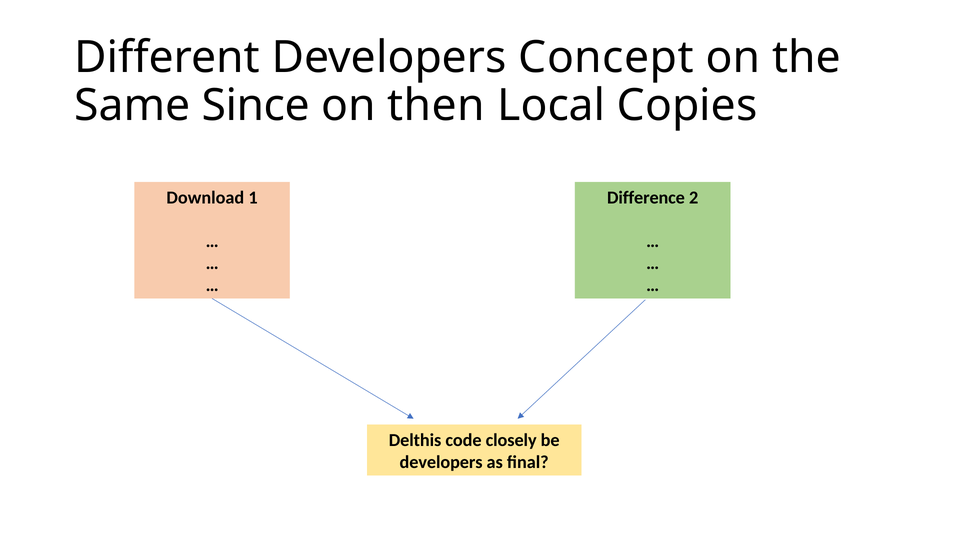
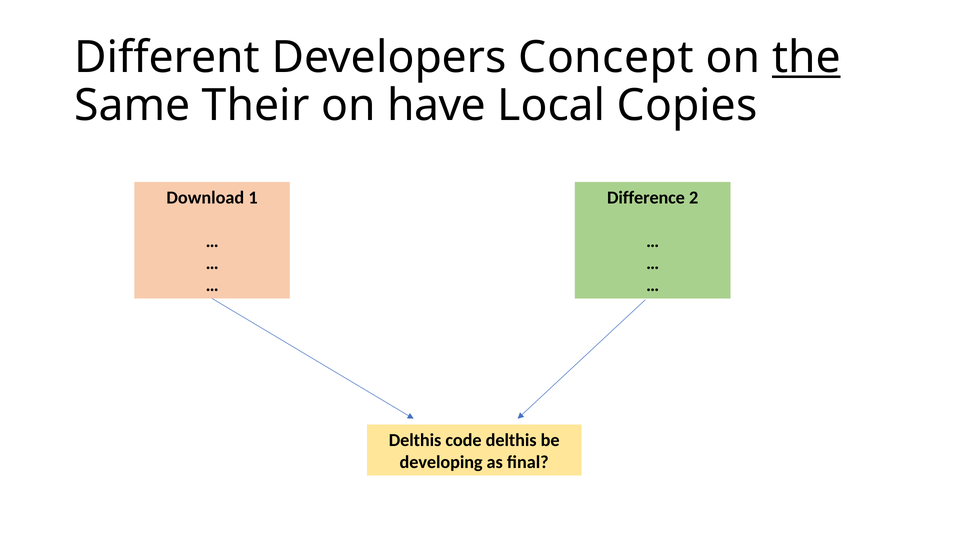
the underline: none -> present
Since: Since -> Their
then: then -> have
code closely: closely -> delthis
developers at (441, 462): developers -> developing
